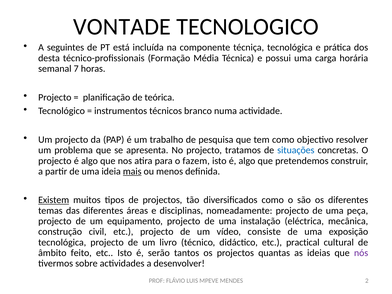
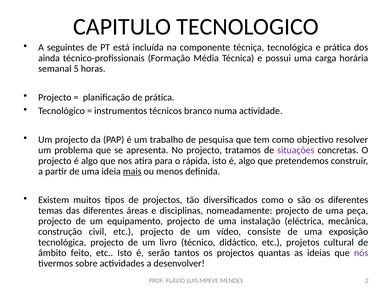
VONTADE: VONTADE -> CAPITULO
desta: desta -> ainda
7: 7 -> 5
de teórica: teórica -> prática
situações colour: blue -> purple
fazem: fazem -> rápida
Existem underline: present -> none
practical: practical -> projetos
